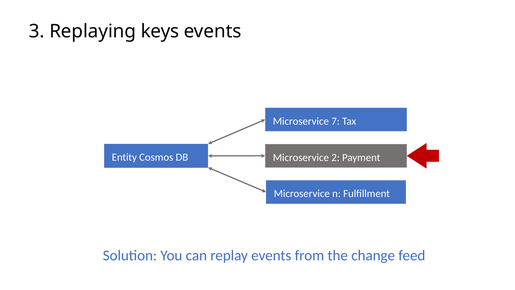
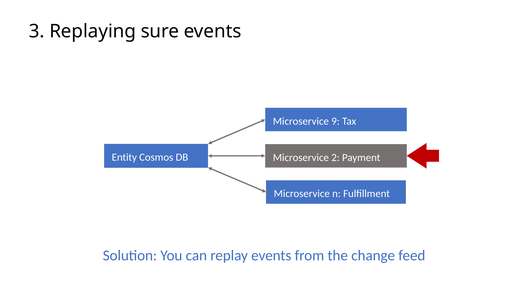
keys: keys -> sure
7: 7 -> 9
